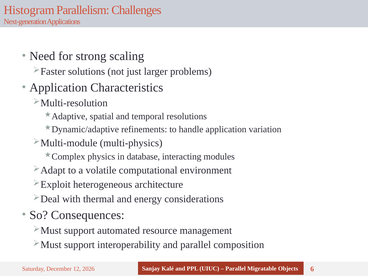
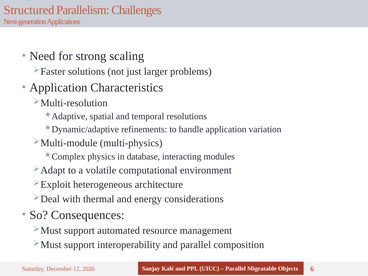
Histogram: Histogram -> Structured
